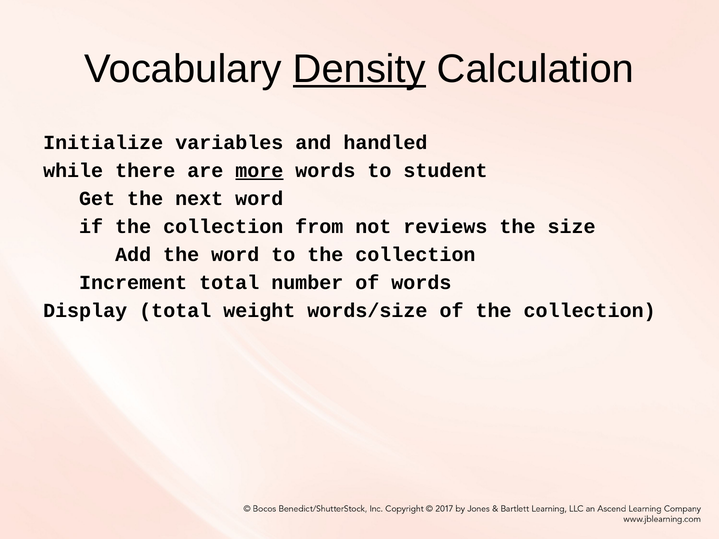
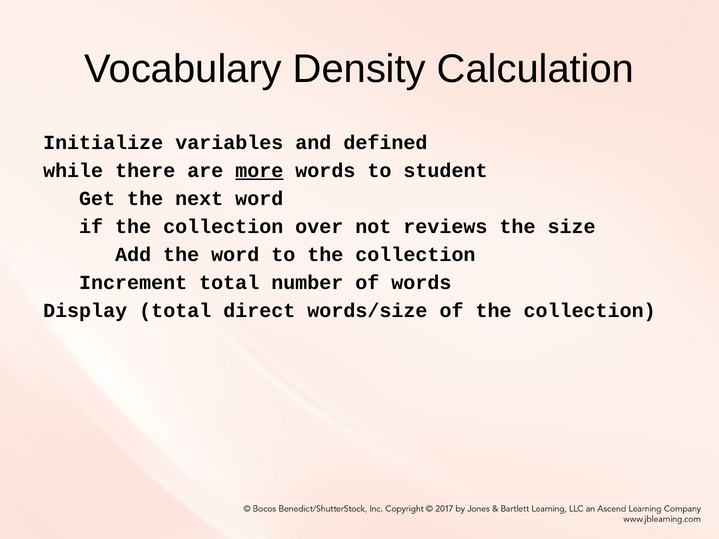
Density underline: present -> none
handled: handled -> defined
from: from -> over
weight: weight -> direct
